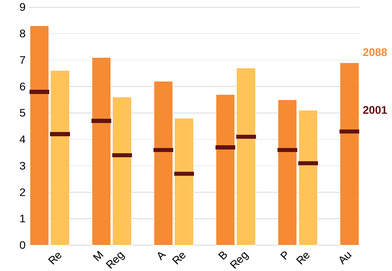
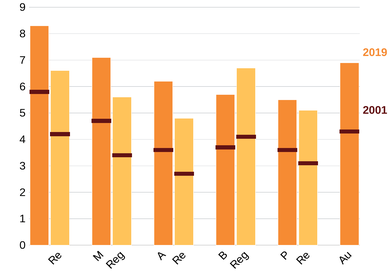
2088: 2088 -> 2019
